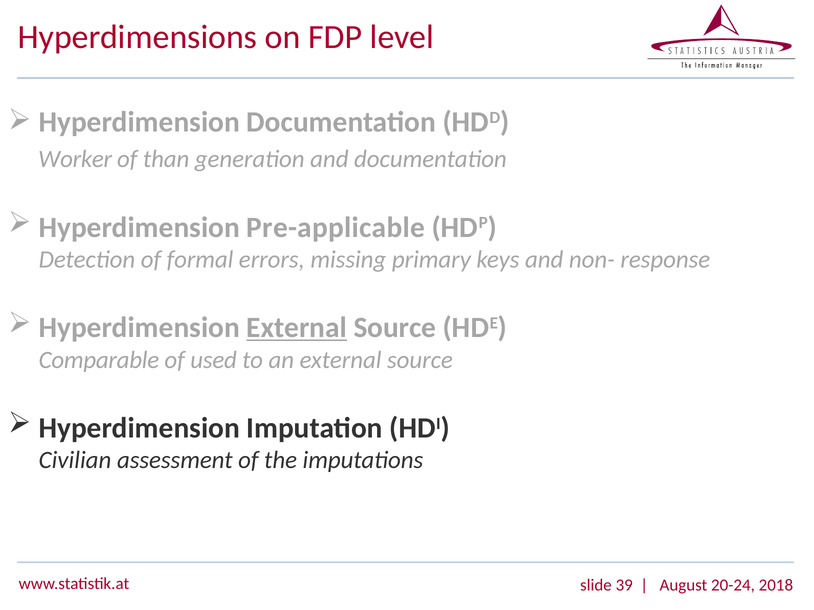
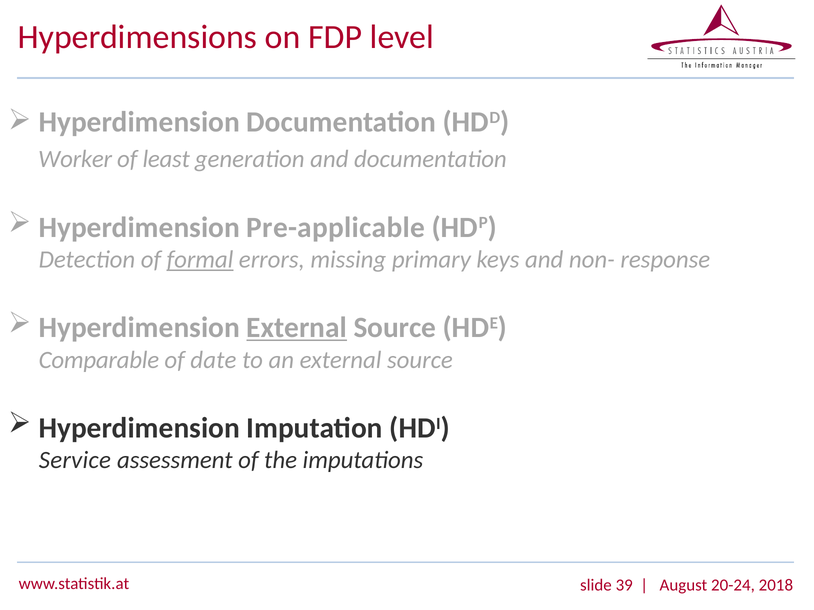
than: than -> least
formal underline: none -> present
used: used -> date
Civilian: Civilian -> Service
